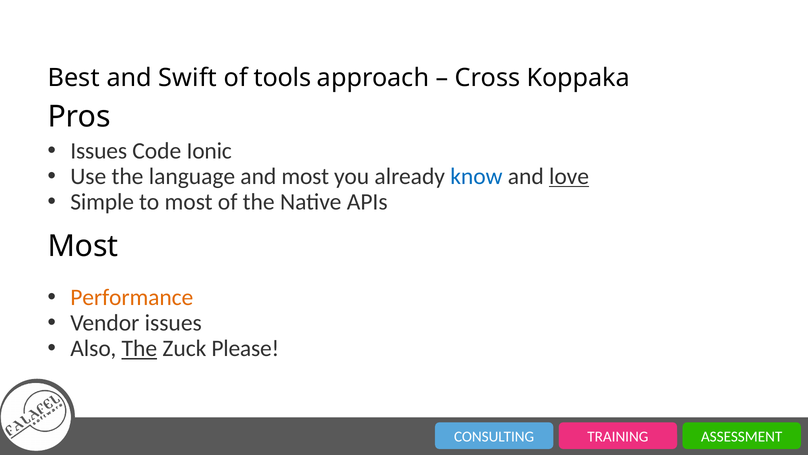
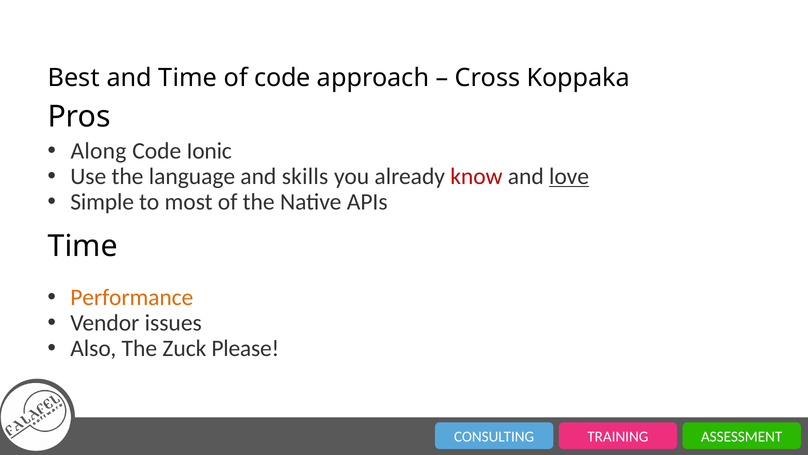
and Swift: Swift -> Time
of tools: tools -> code
Issues at (99, 151): Issues -> Along
and most: most -> skills
know colour: blue -> red
Most at (83, 246): Most -> Time
The at (139, 348) underline: present -> none
